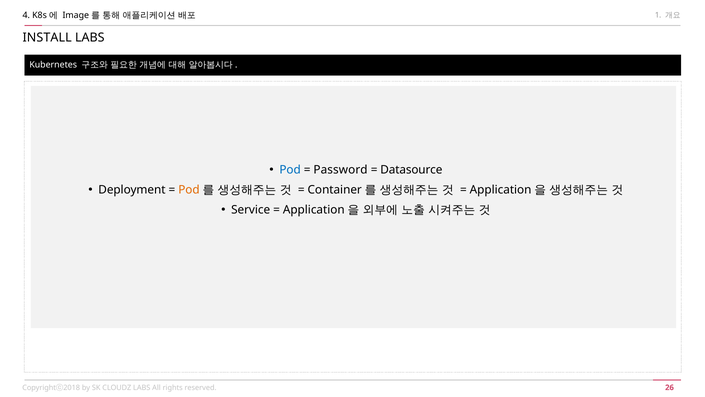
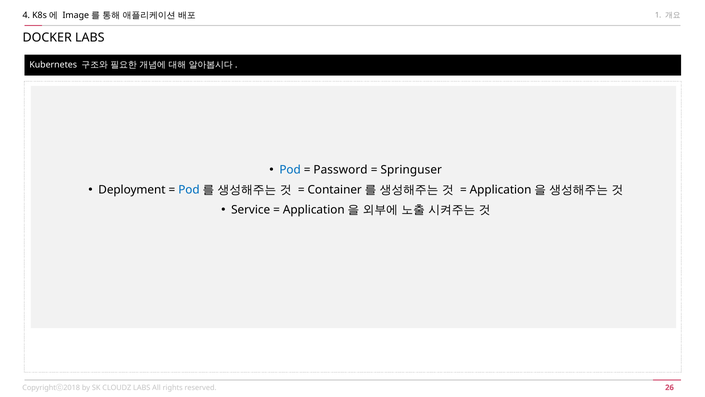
INSTALL: INSTALL -> DOCKER
Datasource: Datasource -> Springuser
Pod at (189, 190) colour: orange -> blue
